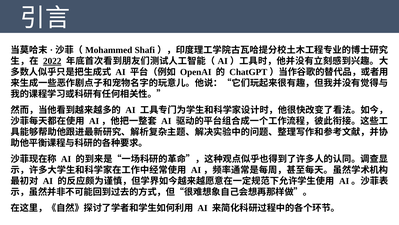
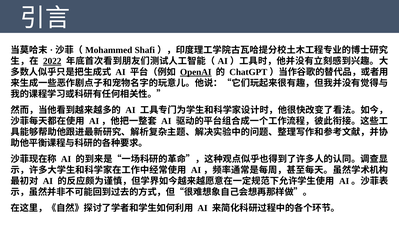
OpenAI underline: none -> present
